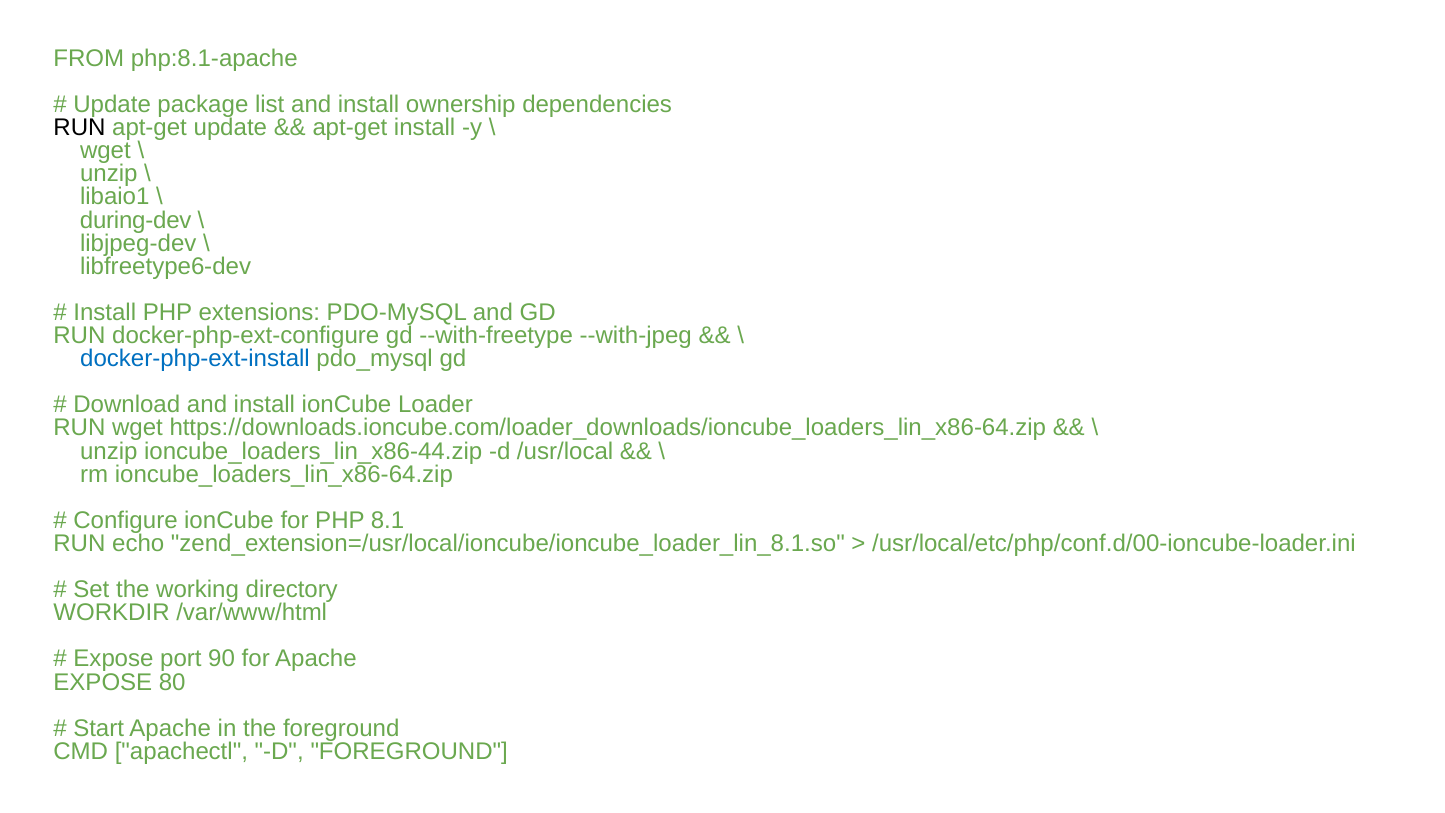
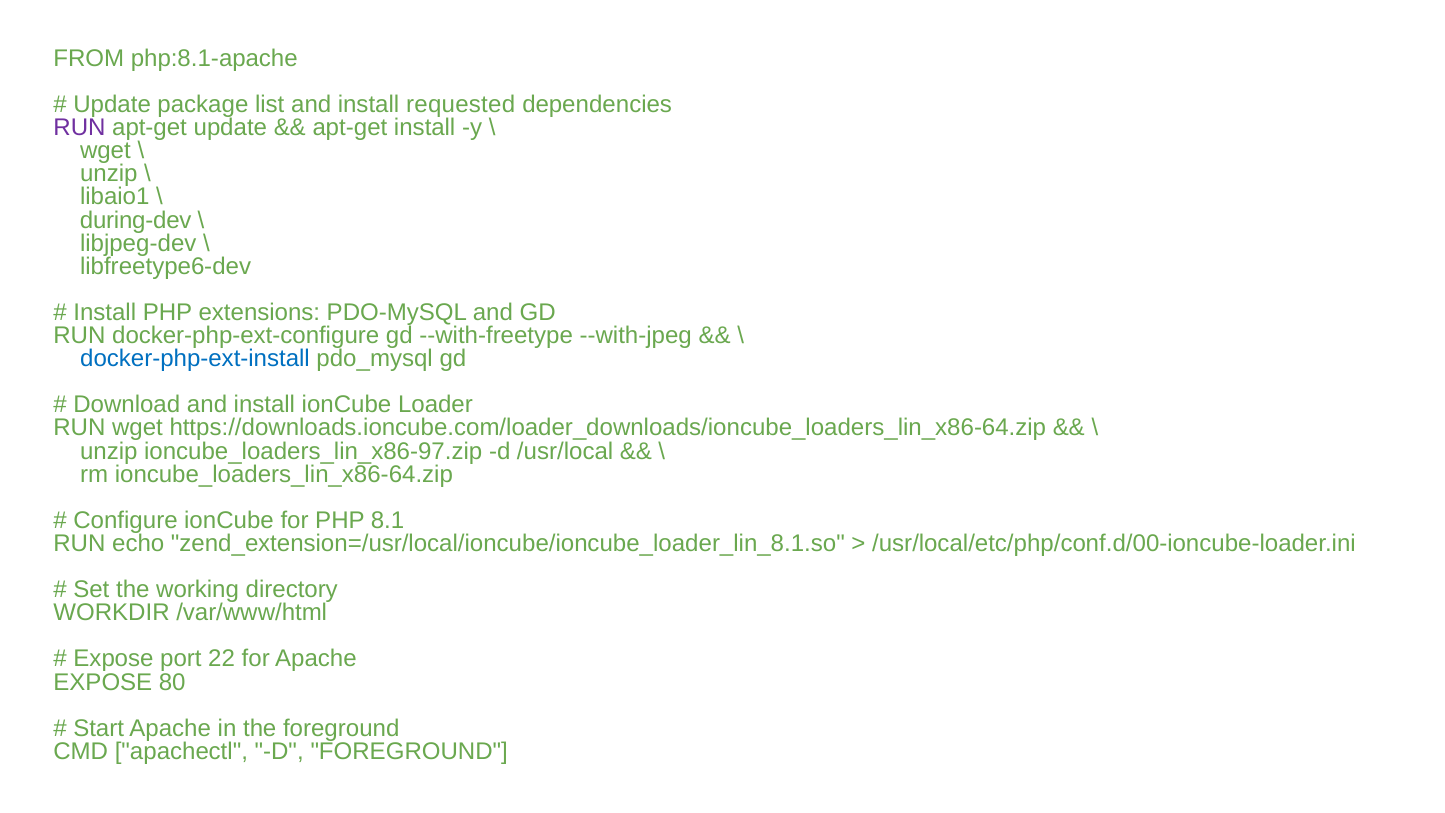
ownership: ownership -> requested
RUN at (79, 128) colour: black -> purple
ioncube_loaders_lin_x86-44.zip: ioncube_loaders_lin_x86-44.zip -> ioncube_loaders_lin_x86-97.zip
90: 90 -> 22
